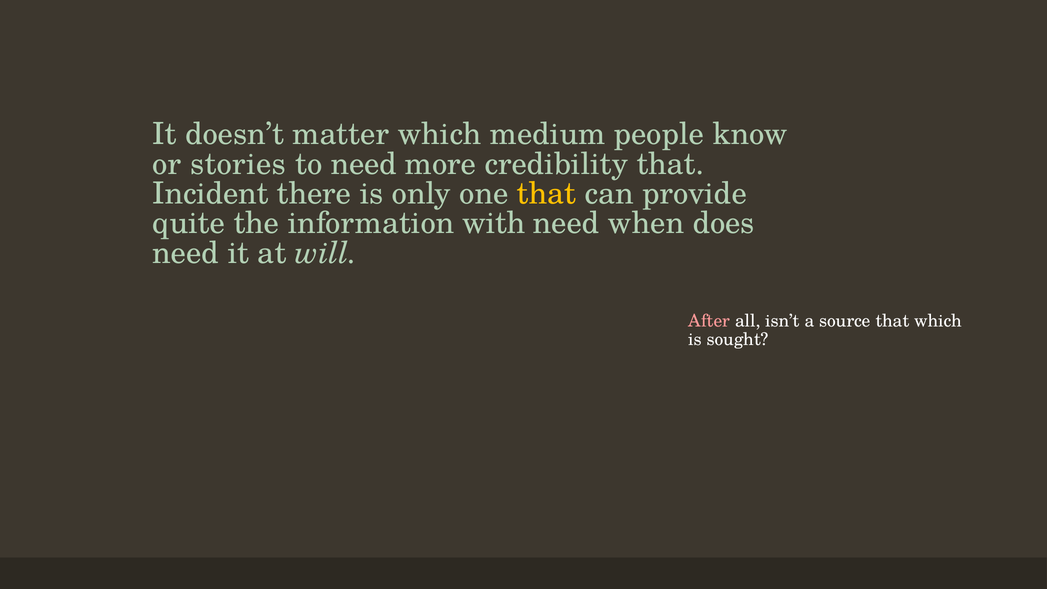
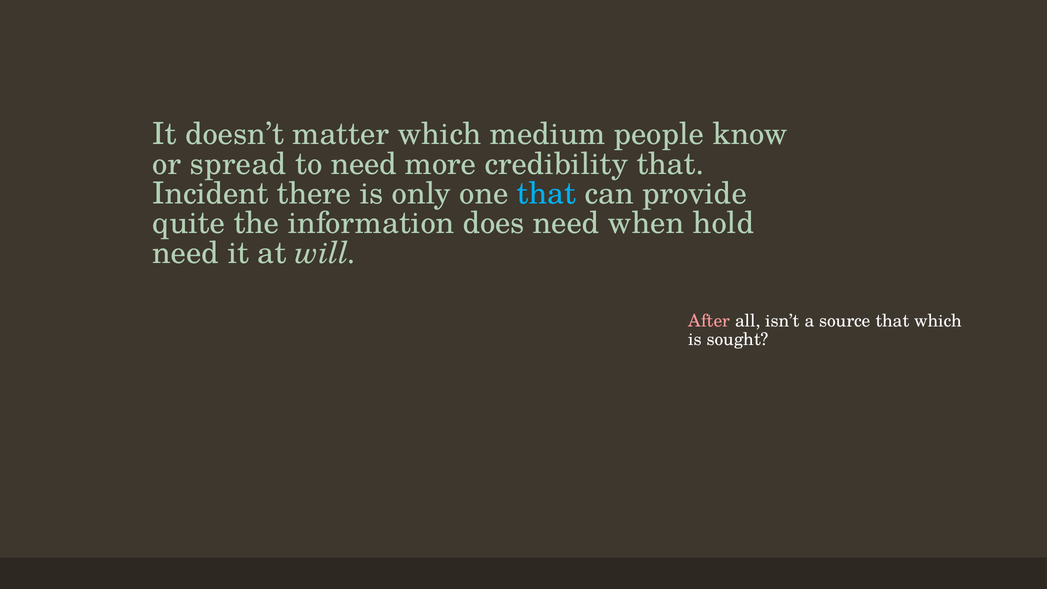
stories: stories -> spread
that at (547, 194) colour: yellow -> light blue
with: with -> does
does: does -> hold
